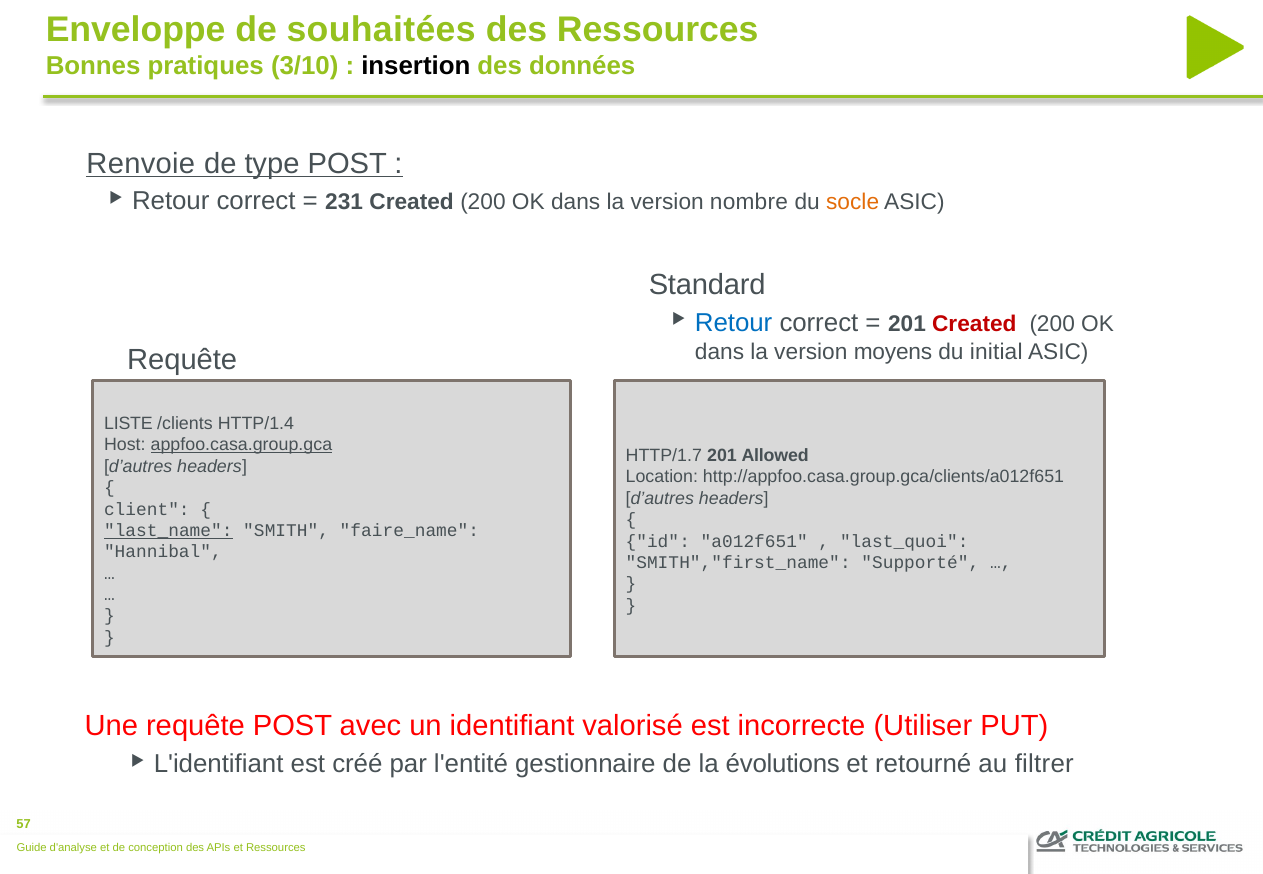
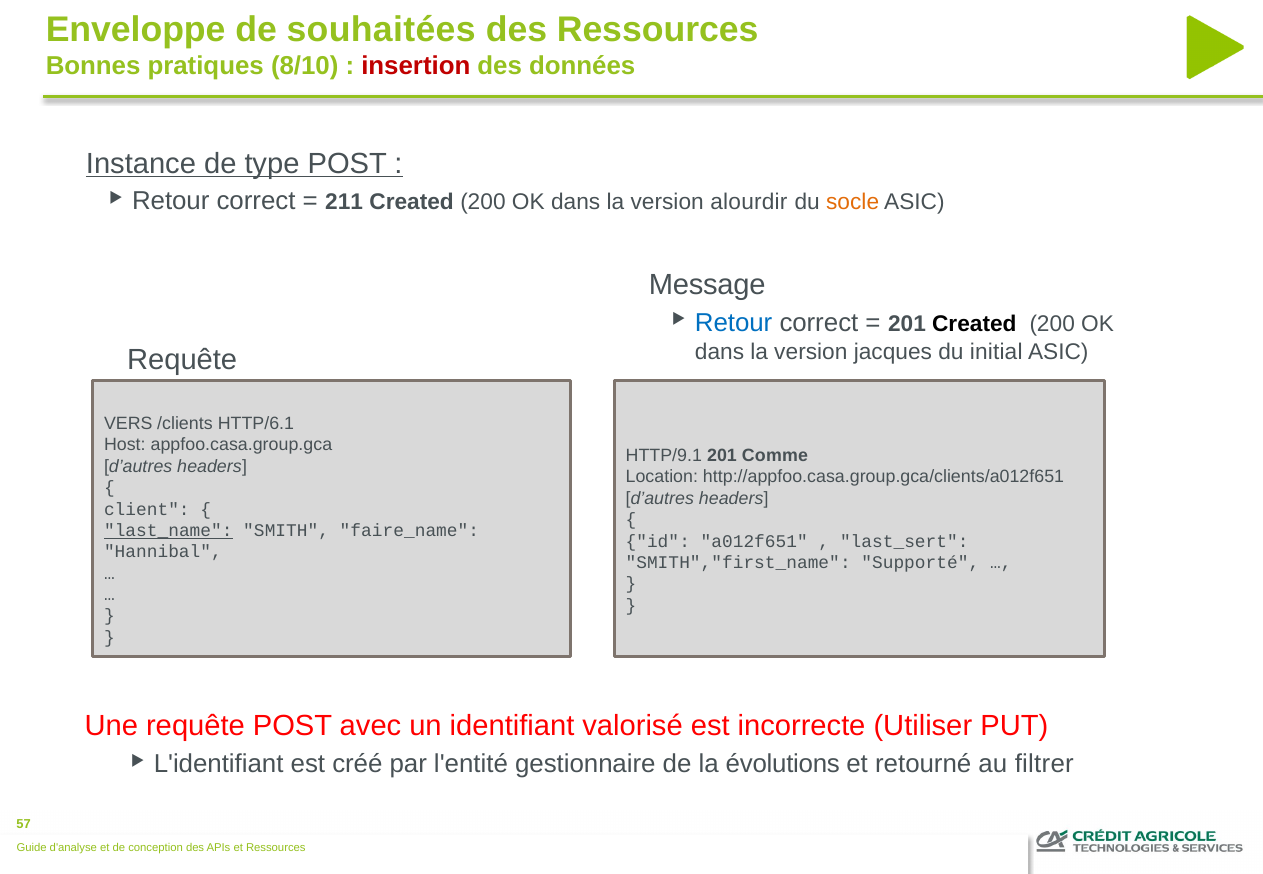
3/10: 3/10 -> 8/10
insertion colour: black -> red
Renvoie: Renvoie -> Instance
231: 231 -> 211
nombre: nombre -> alourdir
Standard: Standard -> Message
Created at (974, 324) colour: red -> black
moyens: moyens -> jacques
LISTE: LISTE -> VERS
HTTP/1.4: HTTP/1.4 -> HTTP/6.1
appfoo.casa.group.gca underline: present -> none
HTTP/1.7: HTTP/1.7 -> HTTP/9.1
Allowed: Allowed -> Comme
last_quoi: last_quoi -> last_sert
